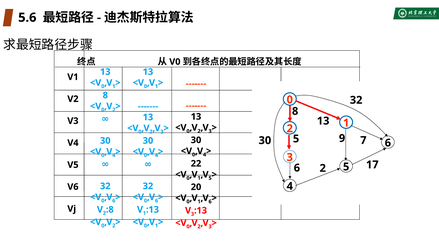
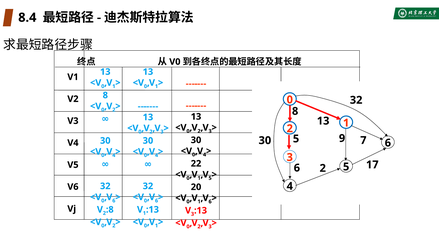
5.6: 5.6 -> 8.4
